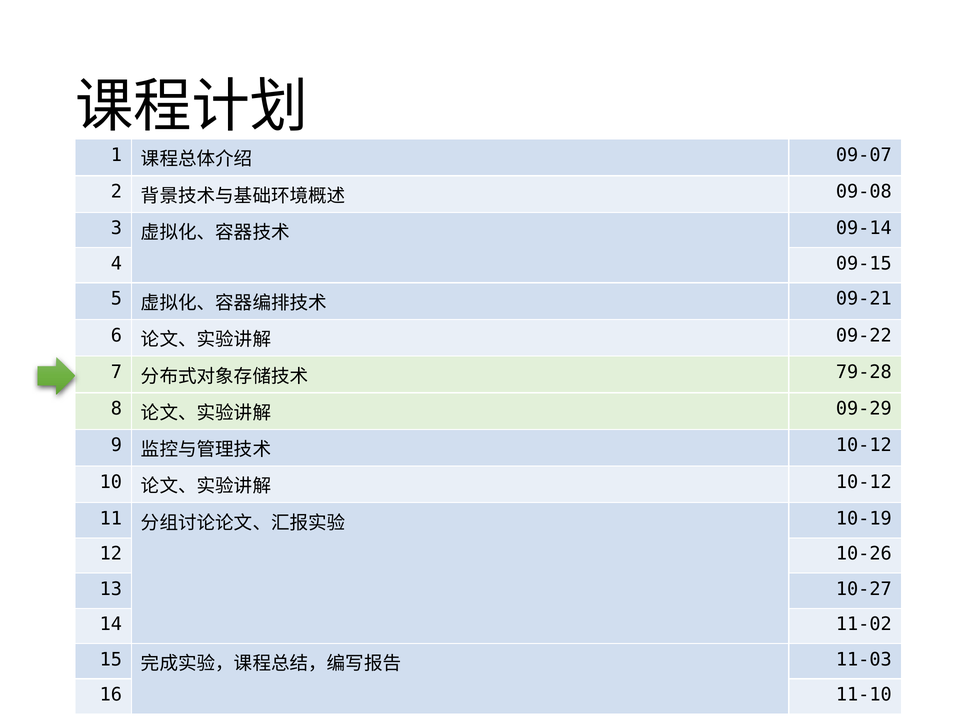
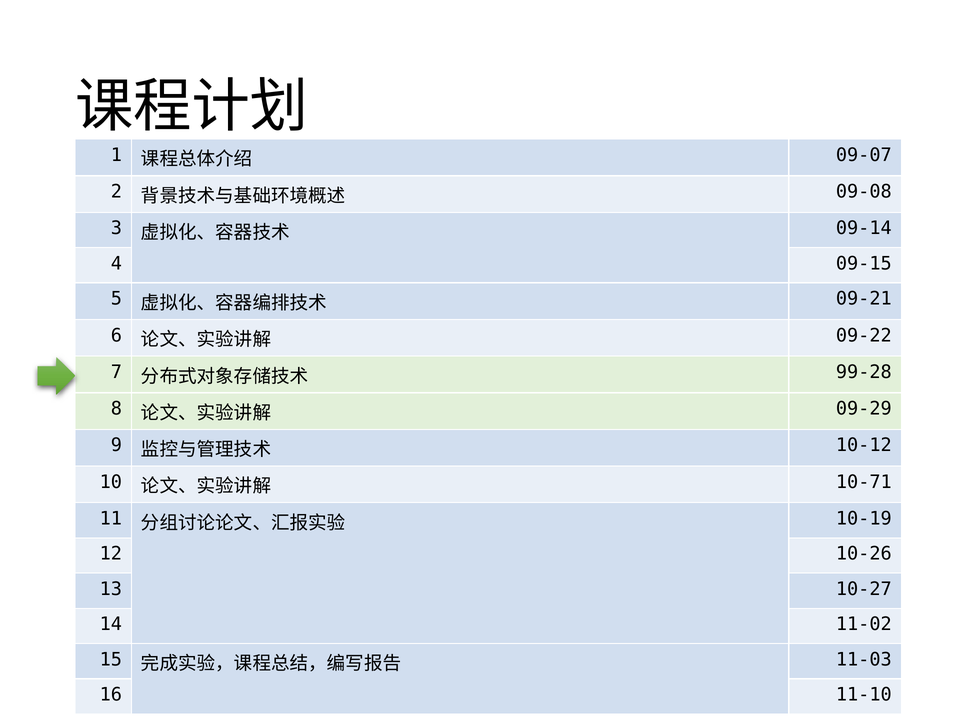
79-28: 79-28 -> 99-28
10-12 at (864, 482): 10-12 -> 10-71
